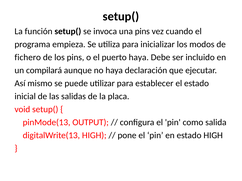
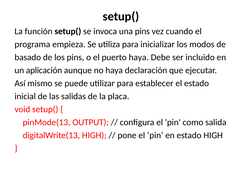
fichero: fichero -> basado
compilará: compilará -> aplicación
